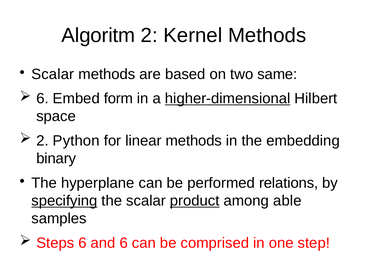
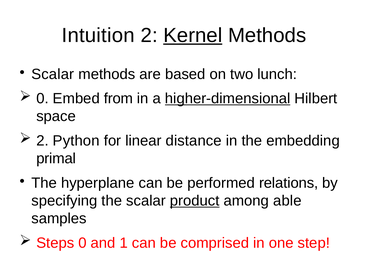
Algoritm: Algoritm -> Intuition
Kernel underline: none -> present
same: same -> lunch
6 at (42, 99): 6 -> 0
form: form -> from
linear methods: methods -> distance
binary: binary -> primal
specifying underline: present -> none
Steps 6: 6 -> 0
and 6: 6 -> 1
